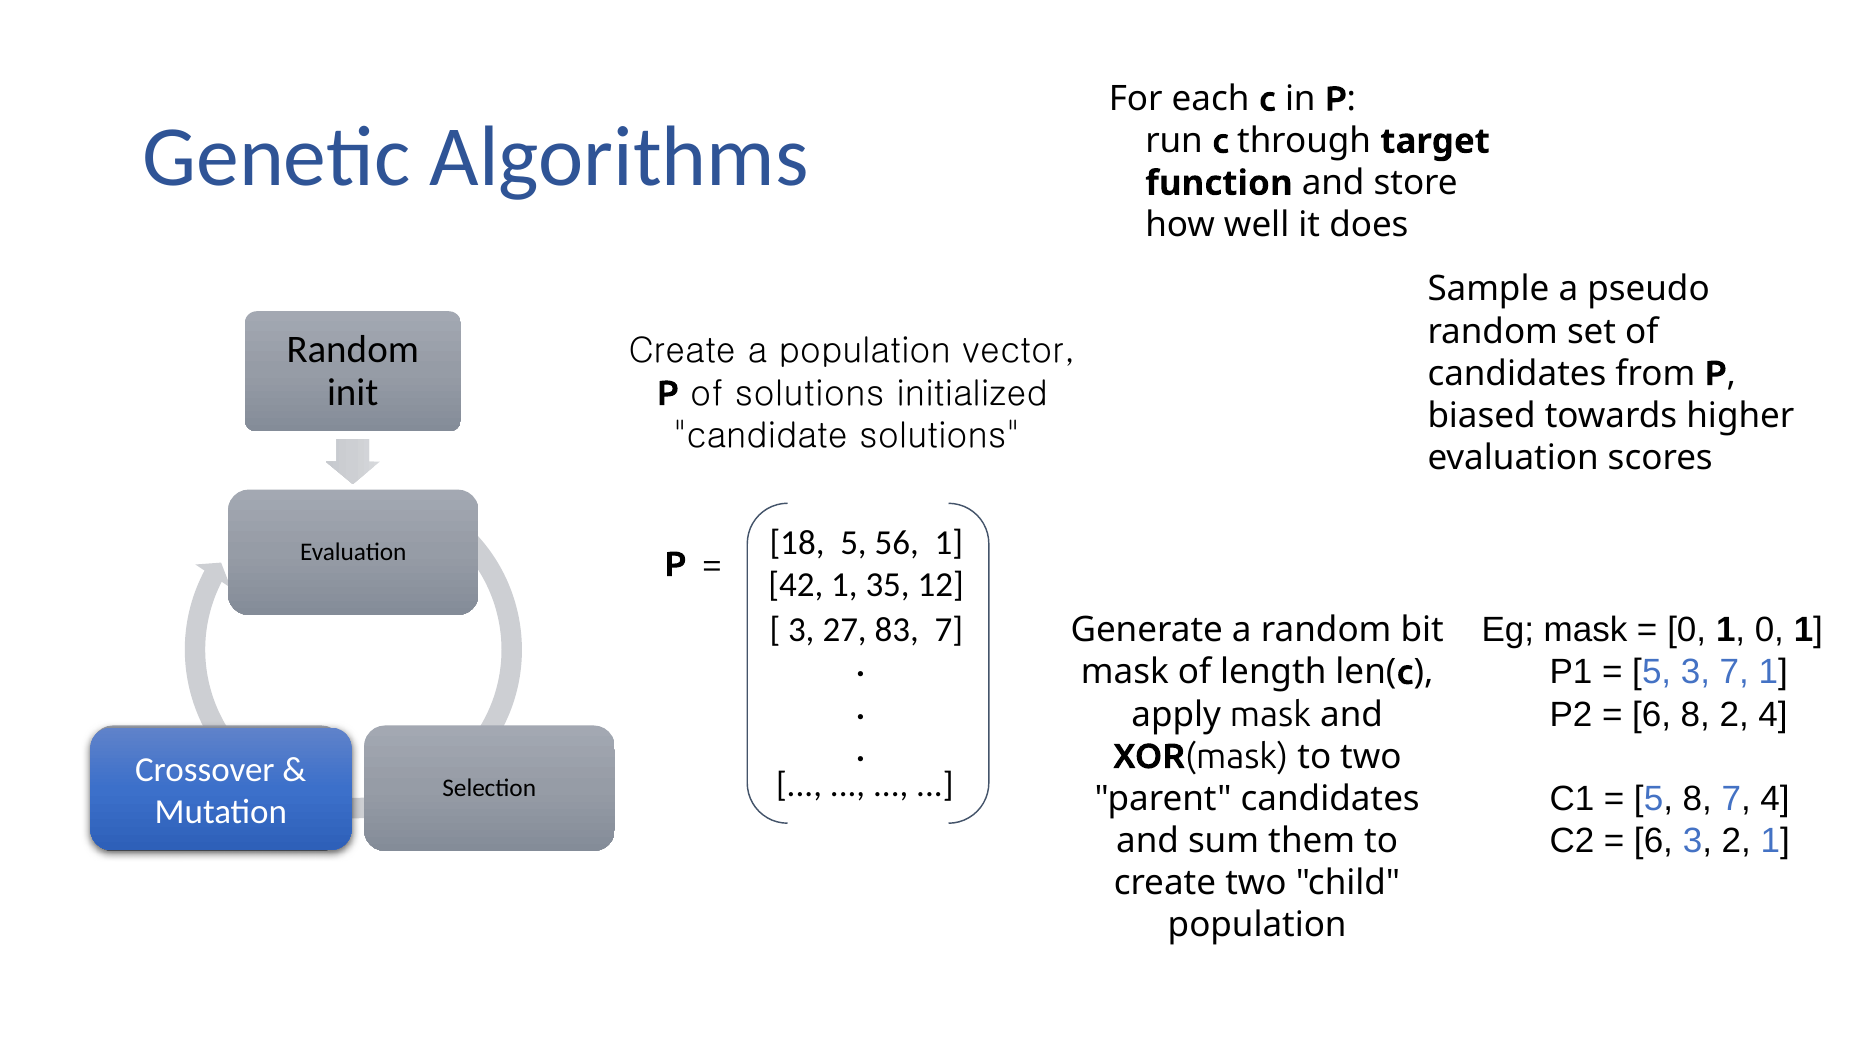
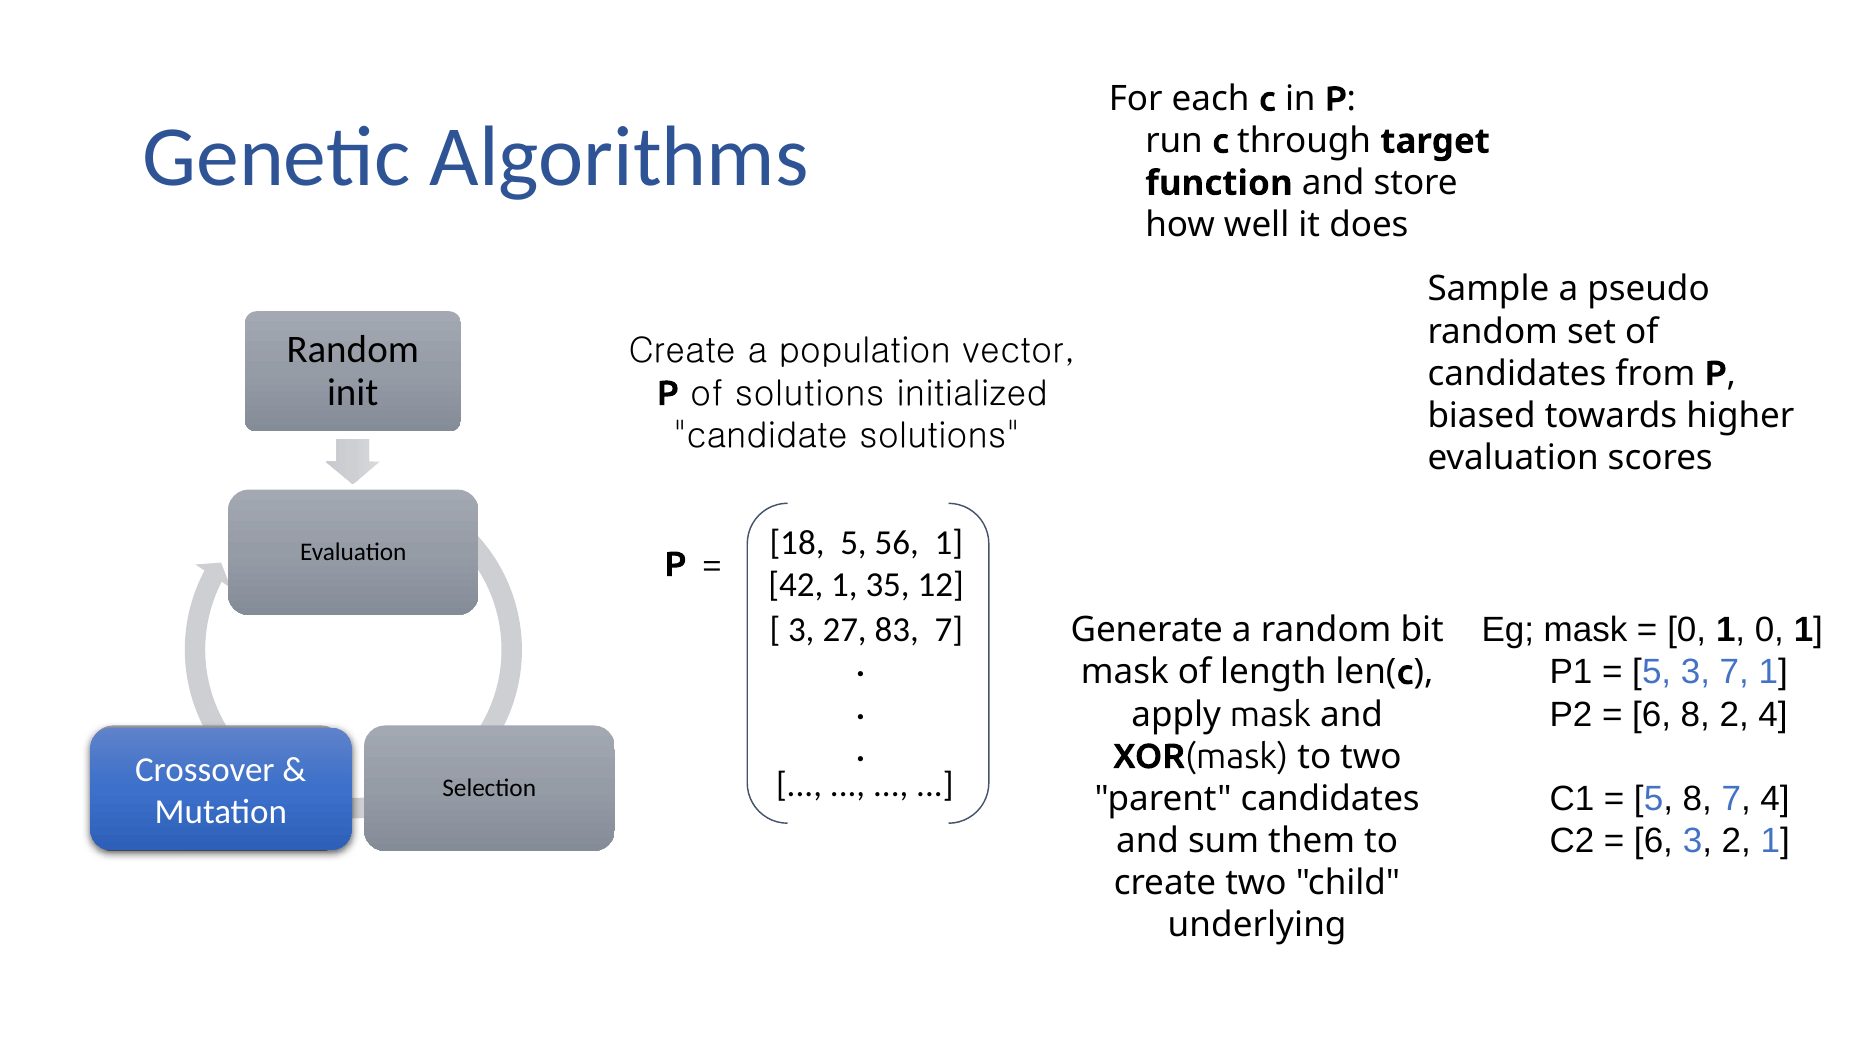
population at (1257, 924): population -> underlying
